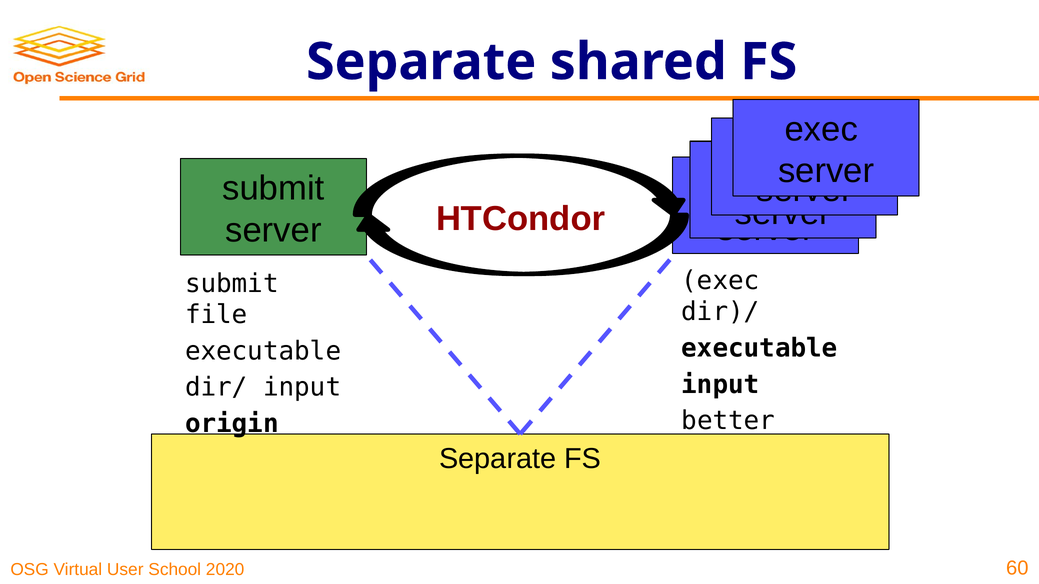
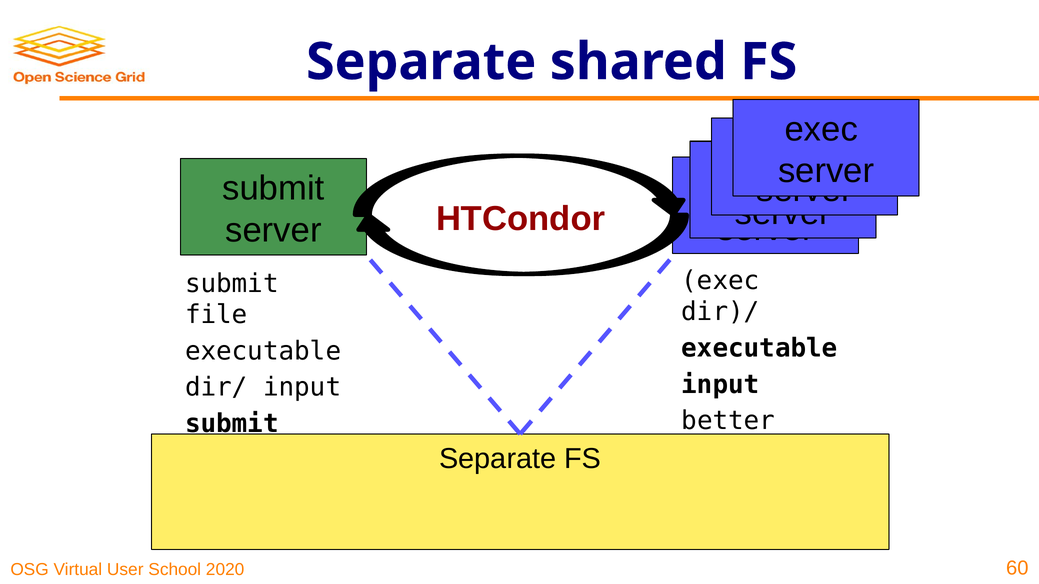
origin at (232, 424): origin -> submit
